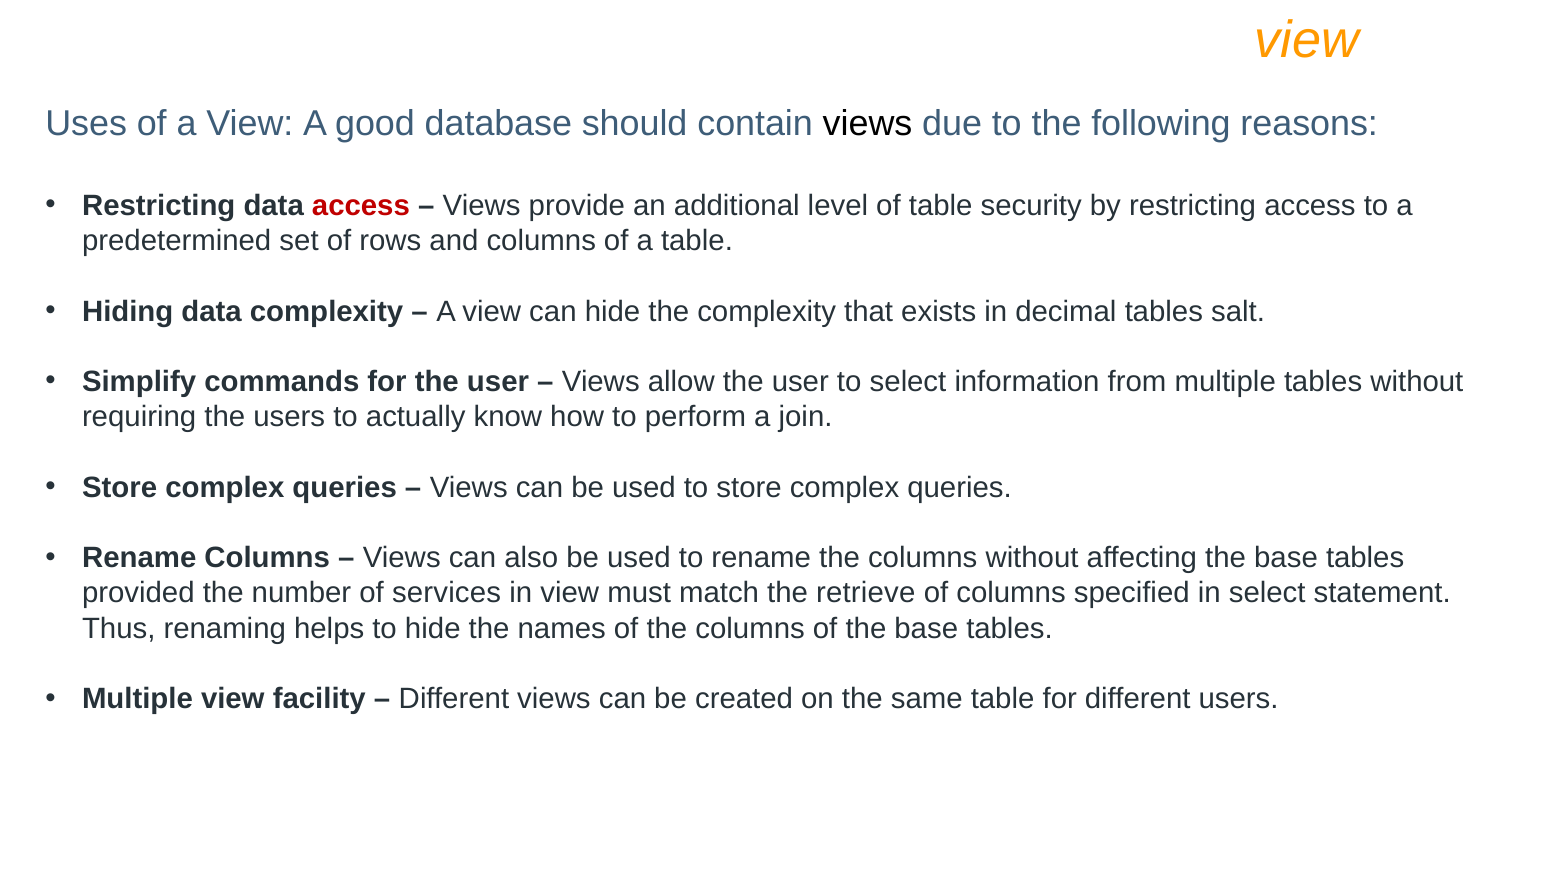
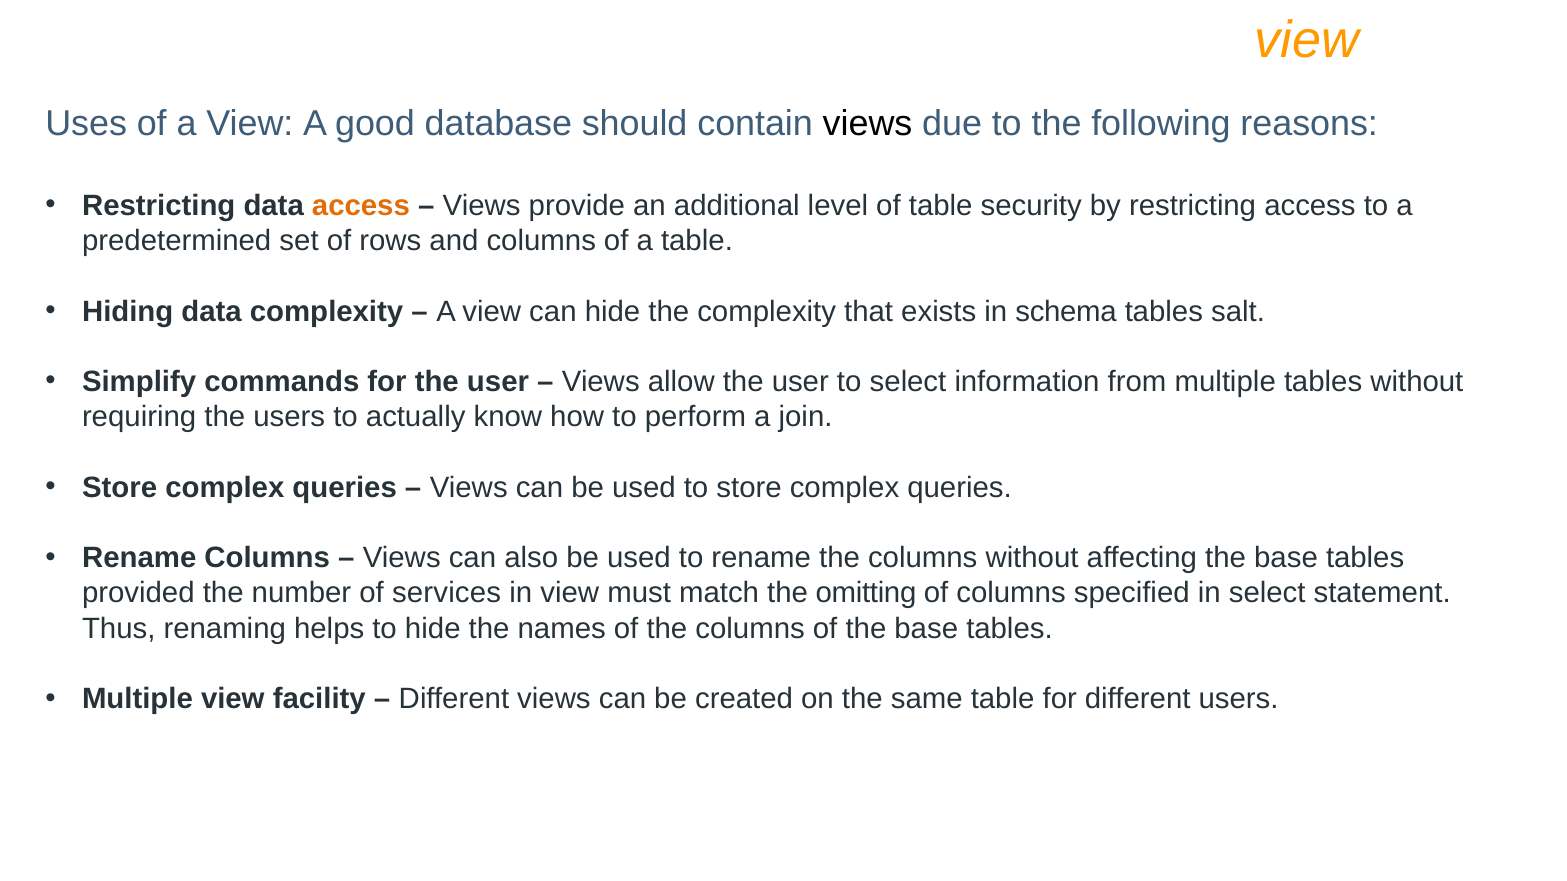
access at (361, 206) colour: red -> orange
decimal: decimal -> schema
retrieve: retrieve -> omitting
